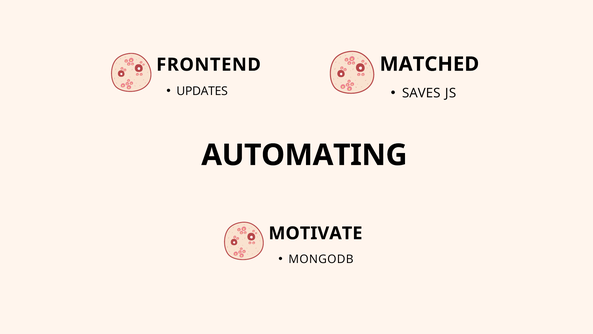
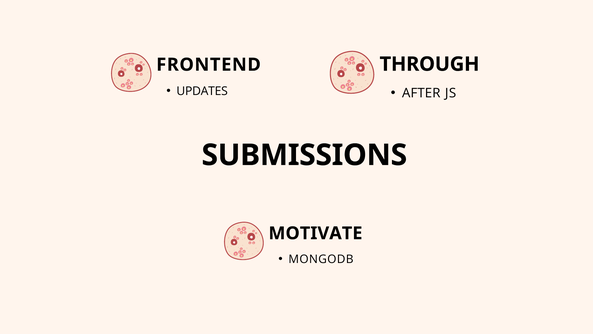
MATCHED: MATCHED -> THROUGH
SAVES: SAVES -> AFTER
AUTOMATING: AUTOMATING -> SUBMISSIONS
